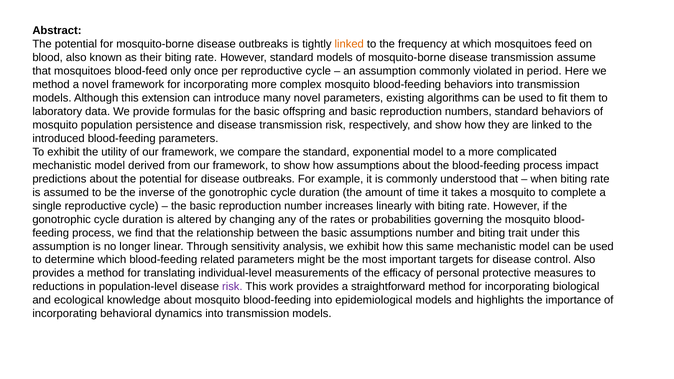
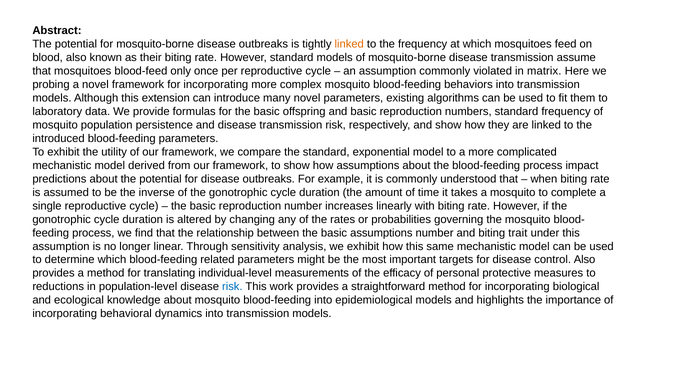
period: period -> matrix
method at (51, 85): method -> probing
standard behaviors: behaviors -> frequency
risk at (232, 287) colour: purple -> blue
